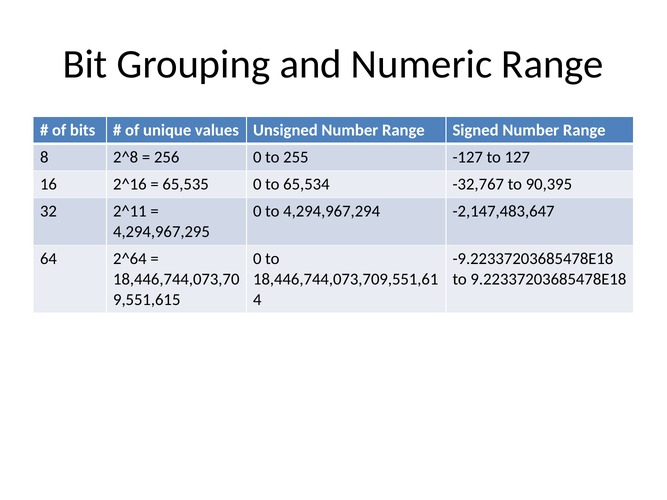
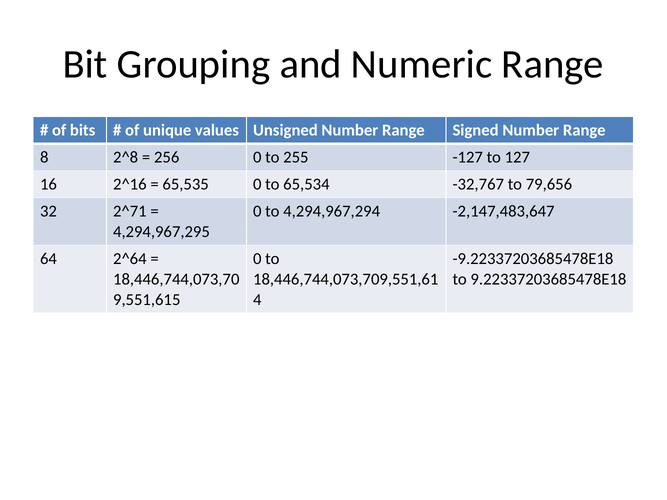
90,395: 90,395 -> 79,656
2^11: 2^11 -> 2^71
